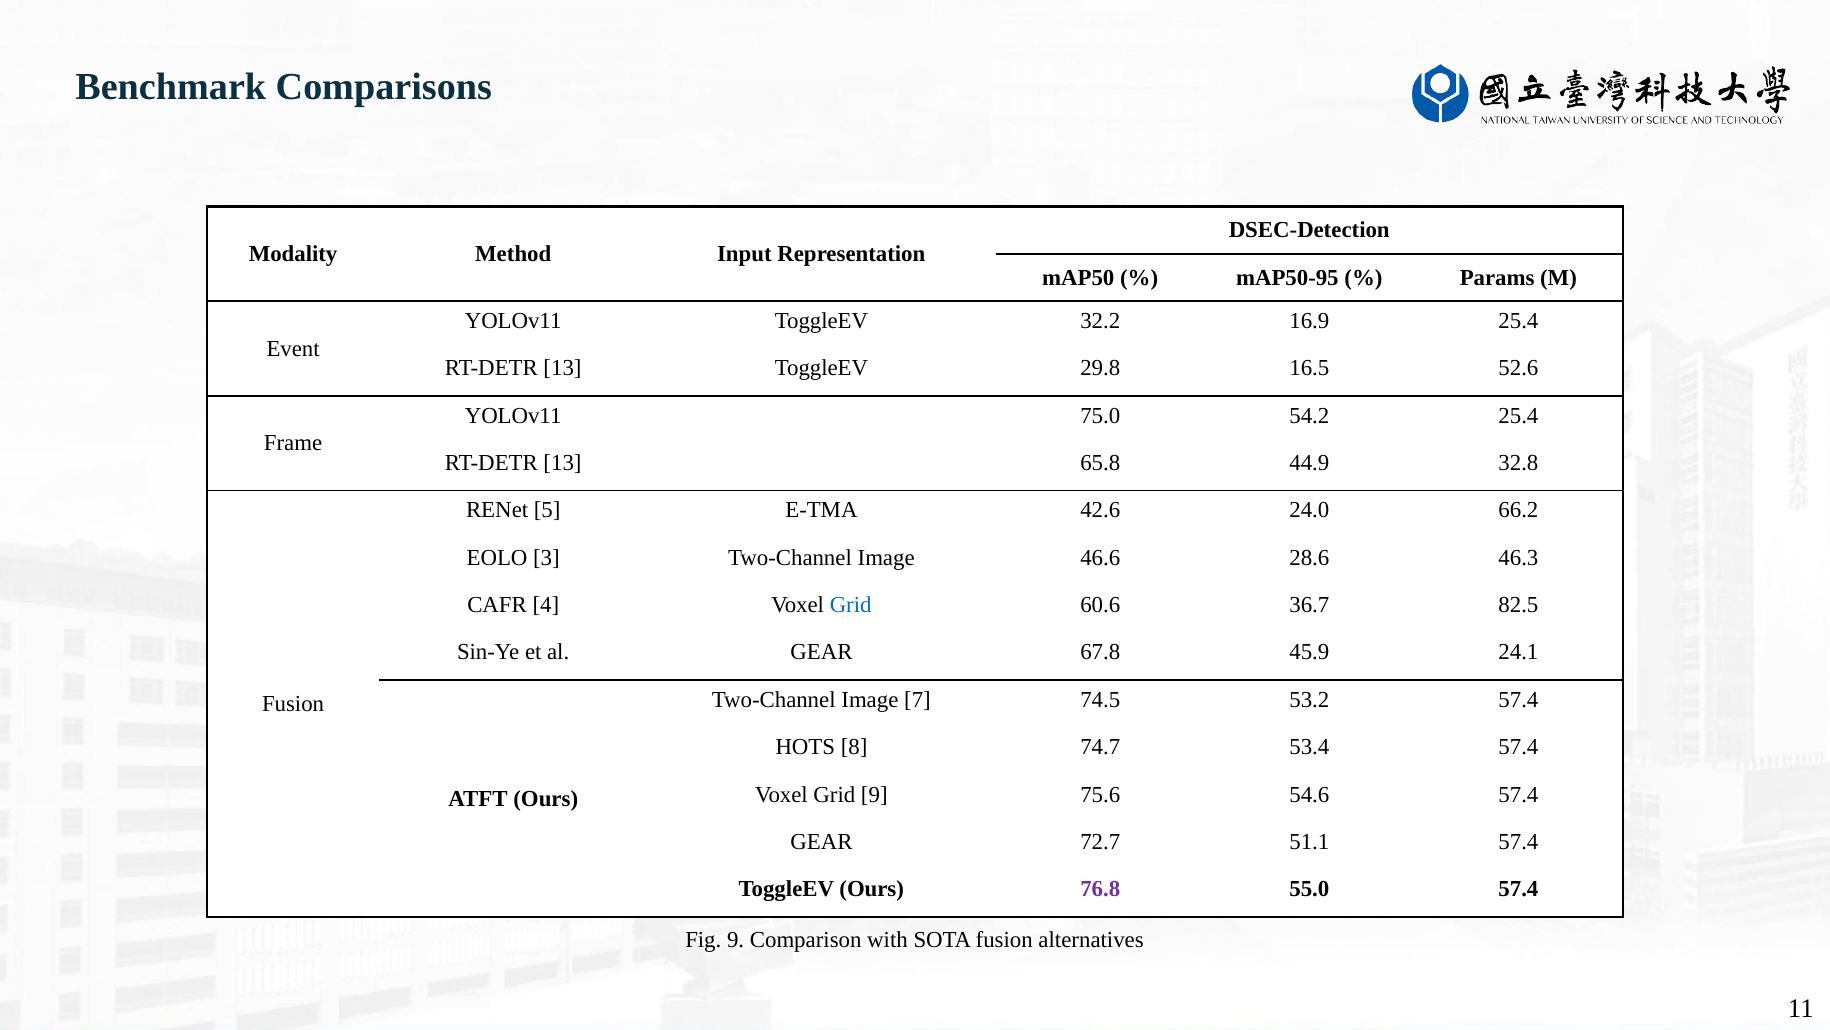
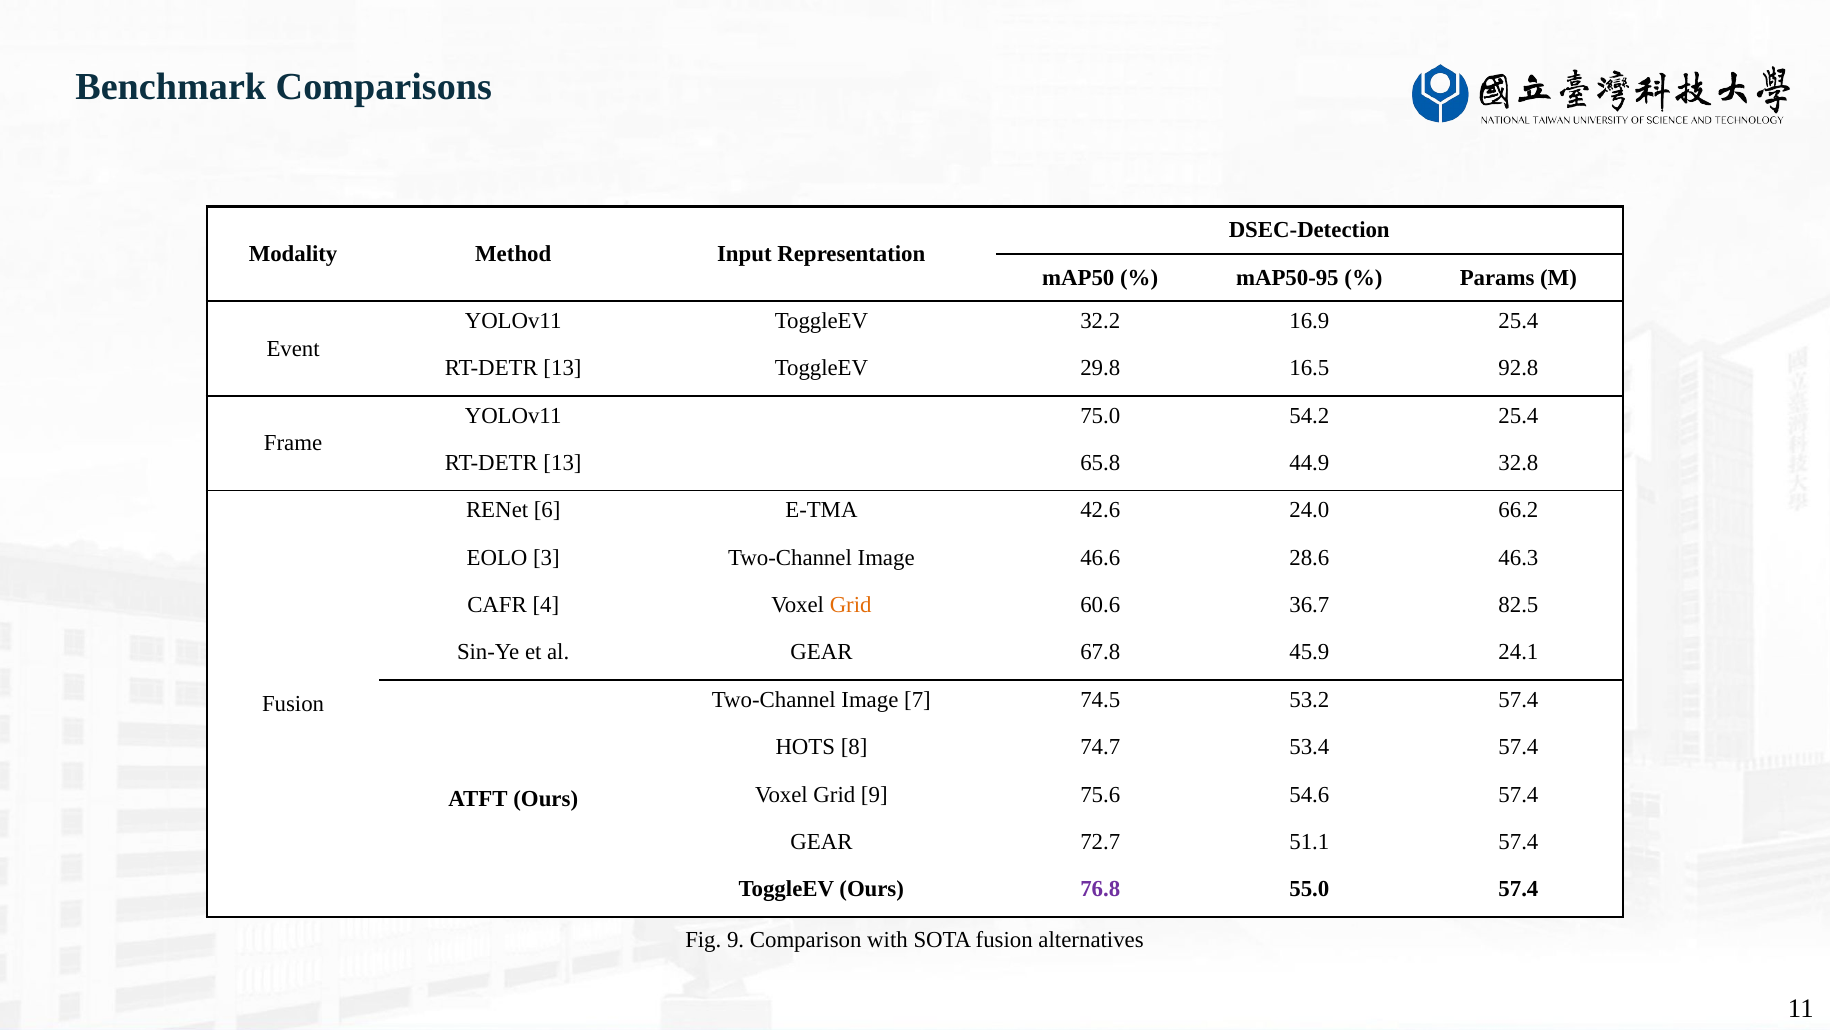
52.6: 52.6 -> 92.8
5: 5 -> 6
Grid at (851, 605) colour: blue -> orange
